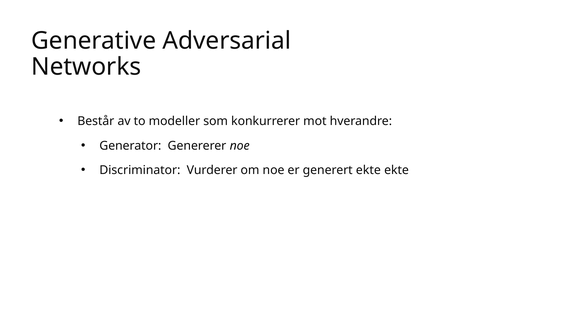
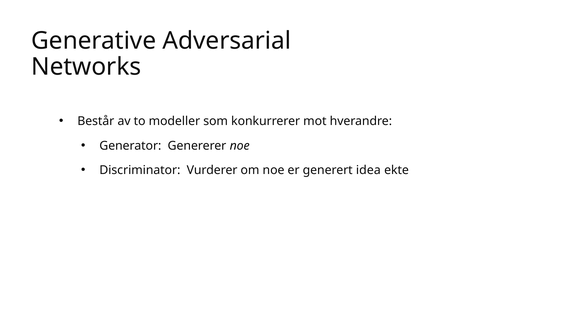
generert ekte: ekte -> idea
